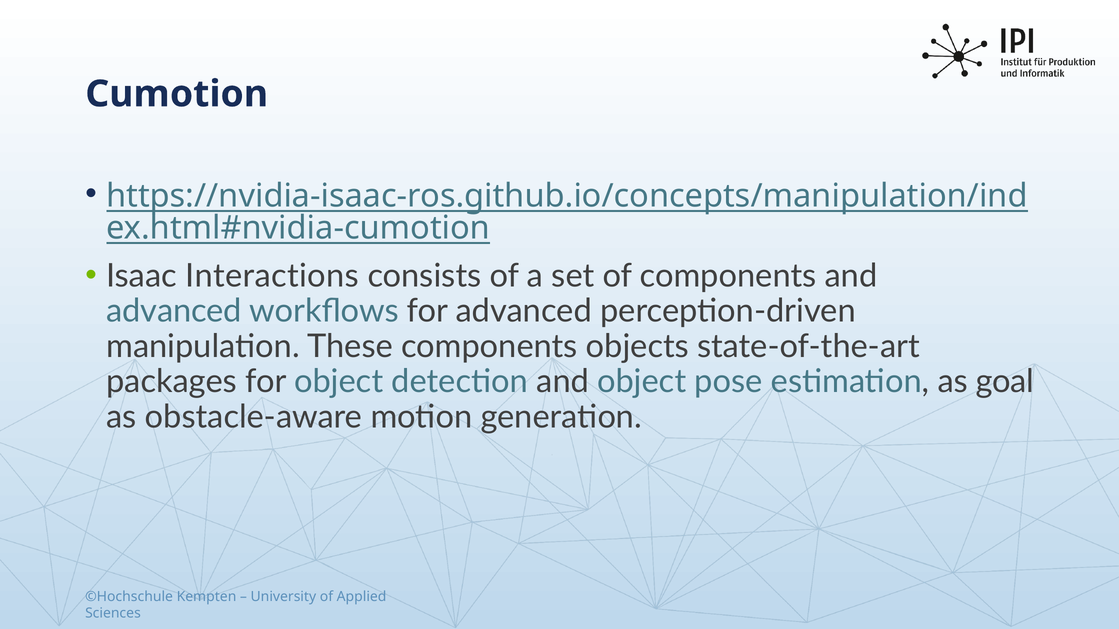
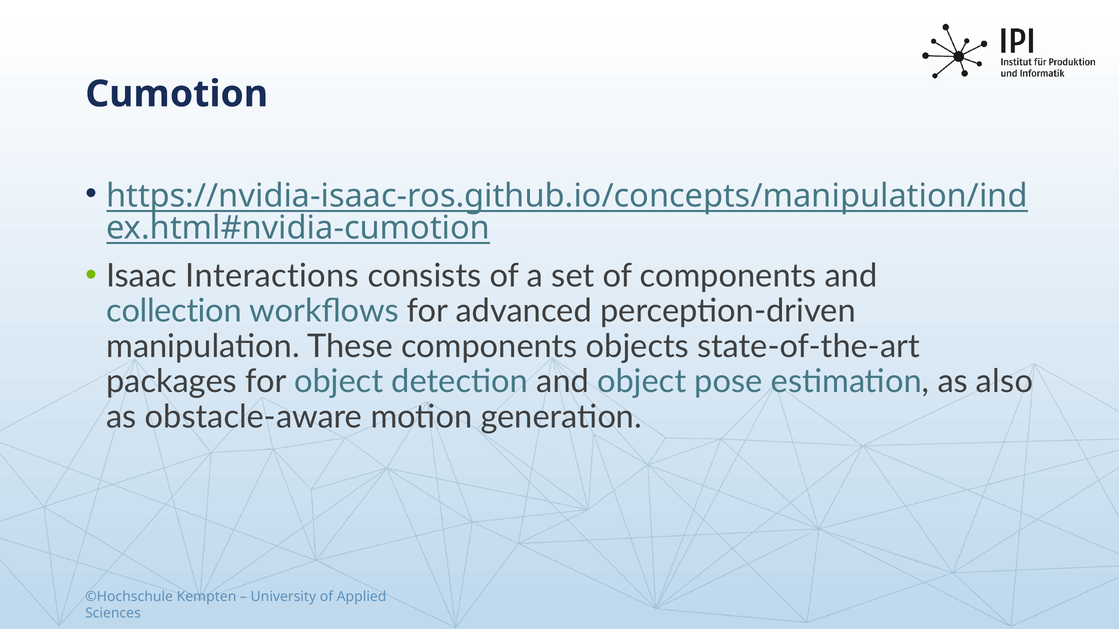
advanced at (174, 311): advanced -> collection
goal: goal -> also
